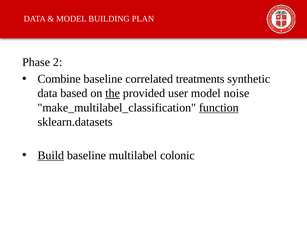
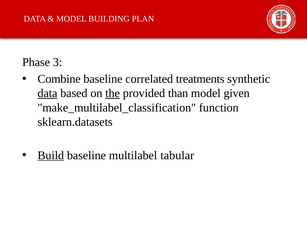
2: 2 -> 3
data at (47, 93) underline: none -> present
user: user -> than
noise: noise -> given
function underline: present -> none
colonic: colonic -> tabular
